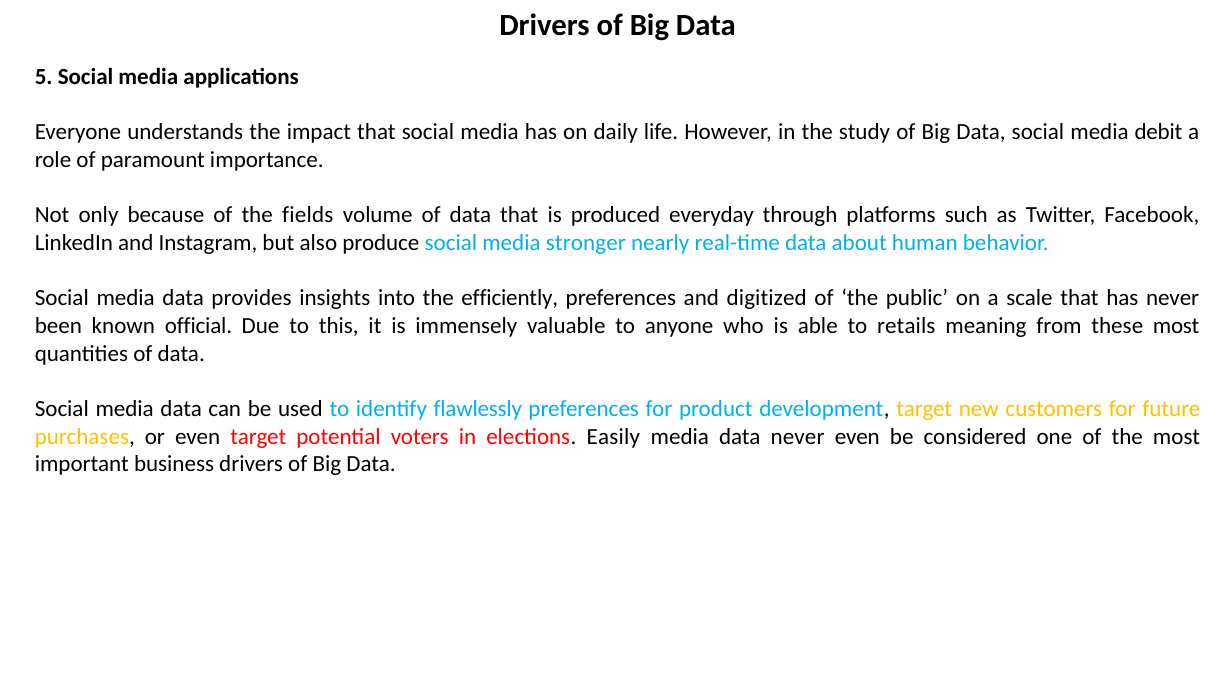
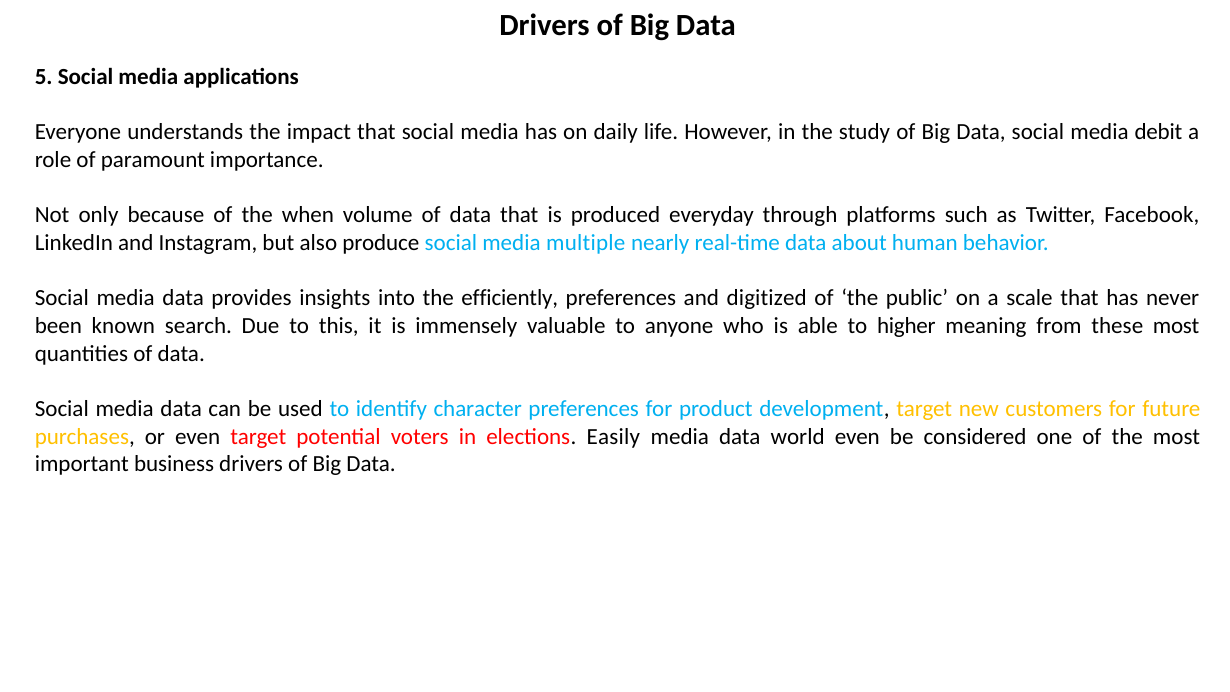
fields: fields -> when
stronger: stronger -> multiple
official: official -> search
retails: retails -> higher
flawlessly: flawlessly -> character
data never: never -> world
